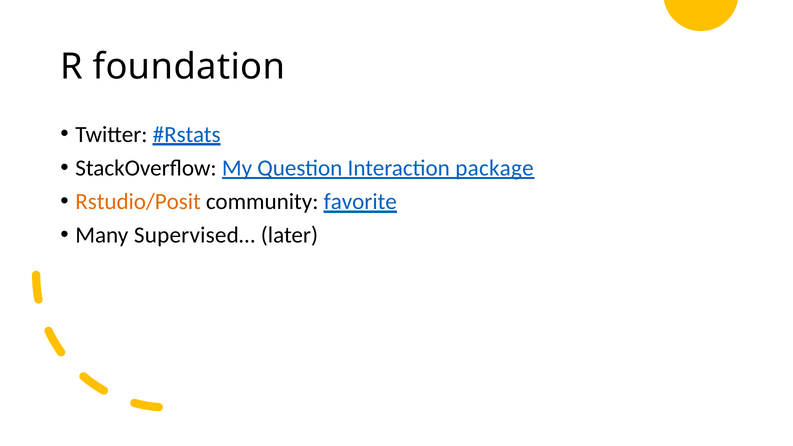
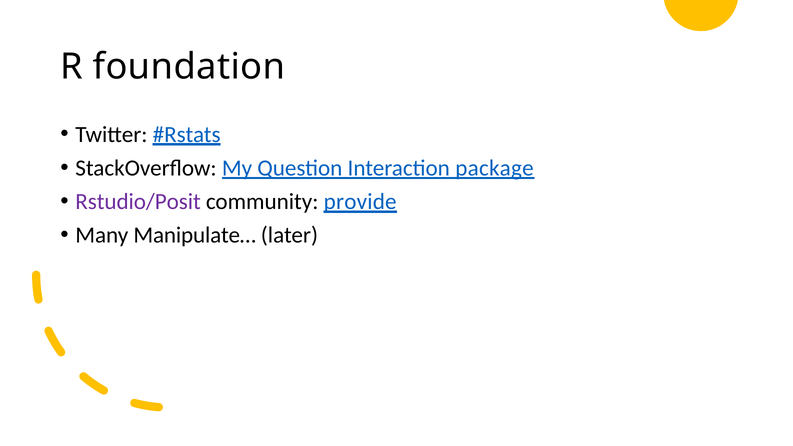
Rstudio/Posit colour: orange -> purple
favorite: favorite -> provide
Supervised…: Supervised… -> Manipulate…
